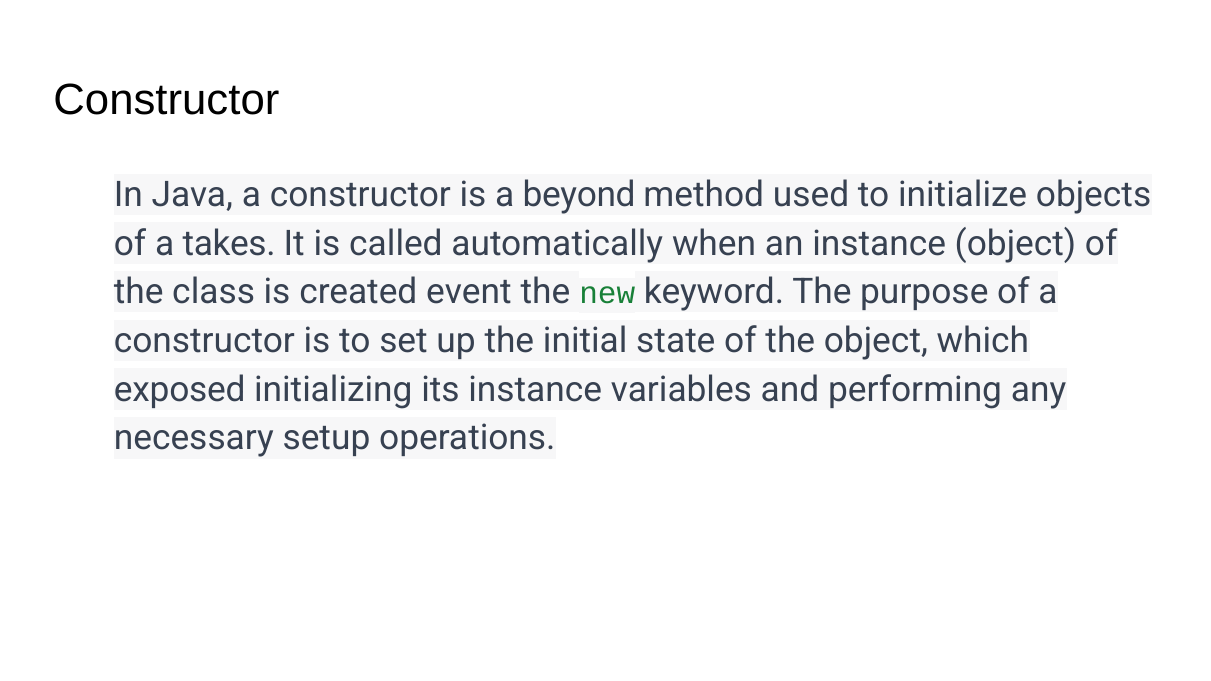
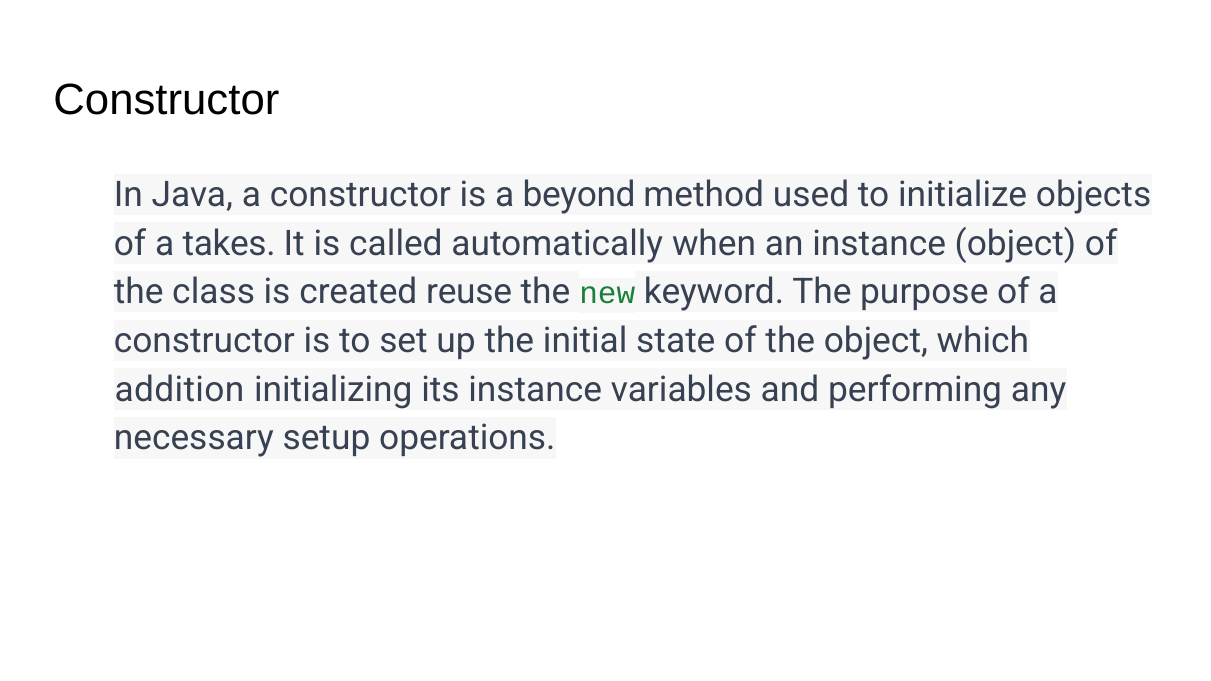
event: event -> reuse
exposed: exposed -> addition
